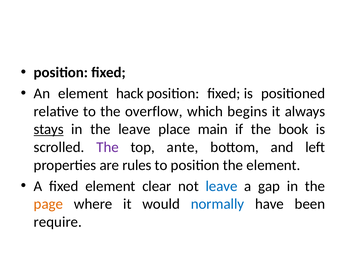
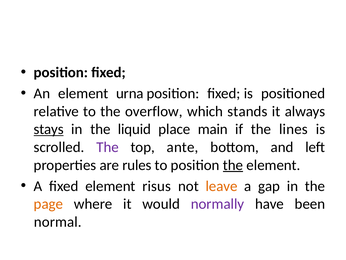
hack: hack -> urna
begins: begins -> stands
the leave: leave -> liquid
book: book -> lines
the at (233, 165) underline: none -> present
clear: clear -> risus
leave at (222, 186) colour: blue -> orange
normally colour: blue -> purple
require: require -> normal
